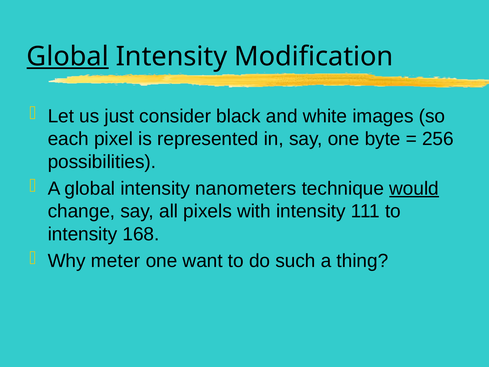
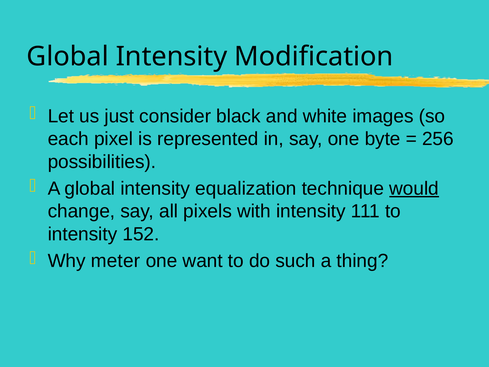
Global at (68, 56) underline: present -> none
nanometers: nanometers -> equalization
168: 168 -> 152
